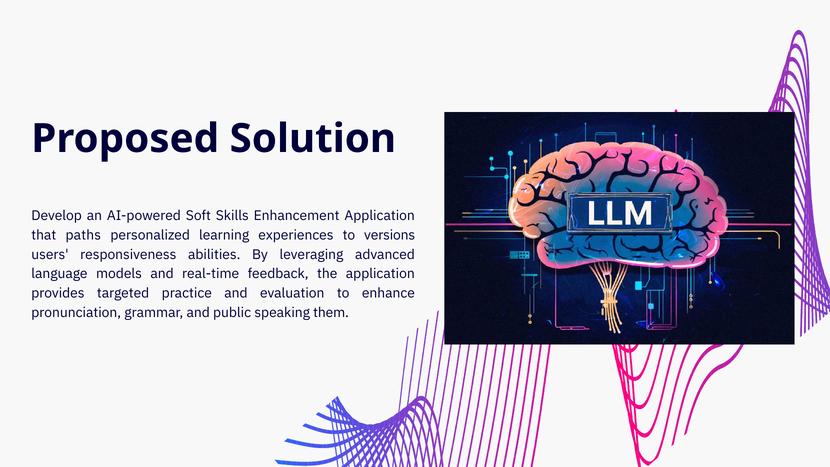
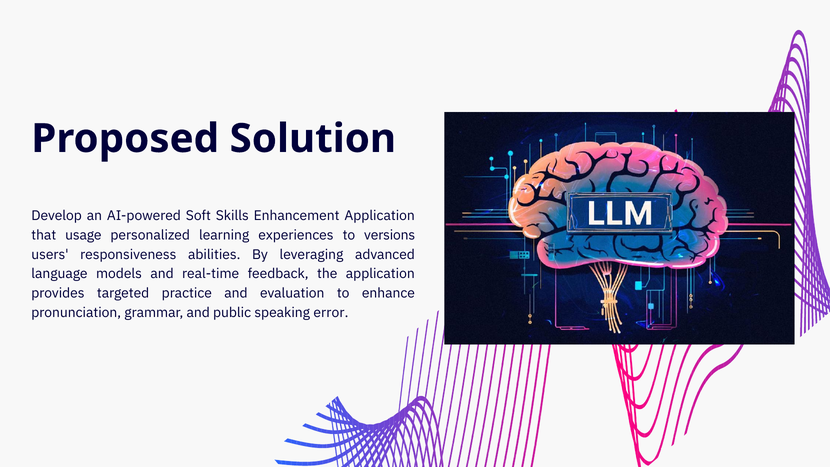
paths: paths -> usage
them: them -> error
